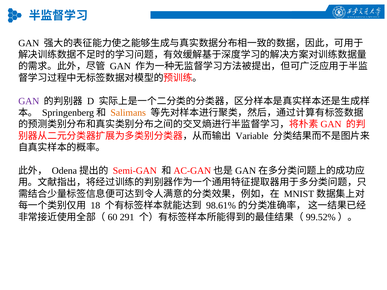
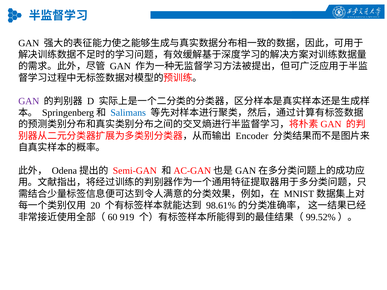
Salimans colour: orange -> blue
Variable: Variable -> Encoder
18: 18 -> 20
291: 291 -> 919
